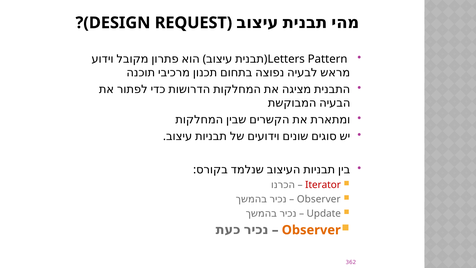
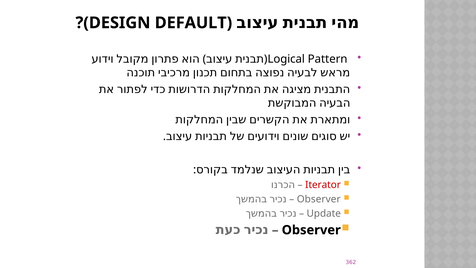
REQUEST: REQUEST -> DEFAULT
Letters: Letters -> Logical
Observer at (311, 230) colour: orange -> black
